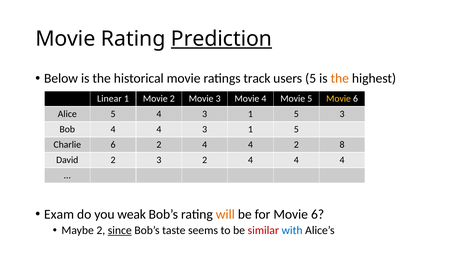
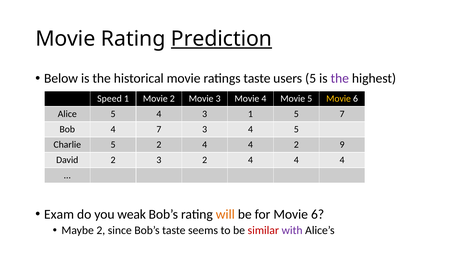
ratings track: track -> taste
the at (340, 78) colour: orange -> purple
Linear: Linear -> Speed
5 3: 3 -> 7
Bob 4 4: 4 -> 7
1 at (250, 129): 1 -> 4
Charlie 6: 6 -> 5
8: 8 -> 9
since underline: present -> none
with colour: blue -> purple
